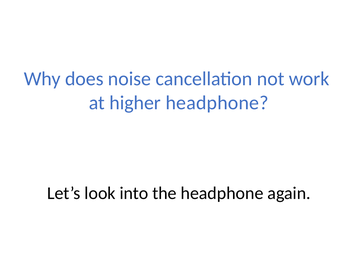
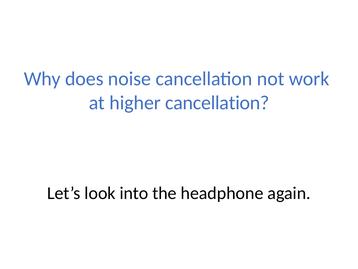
higher headphone: headphone -> cancellation
